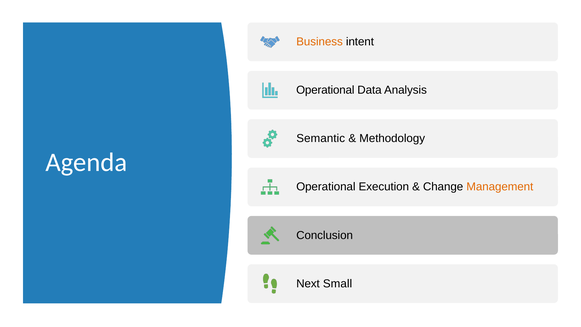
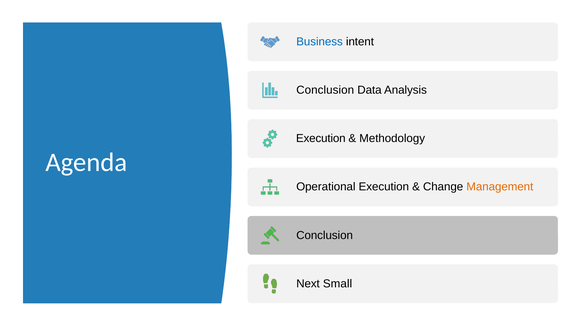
Business colour: orange -> blue
Operational at (325, 90): Operational -> Conclusion
Semantic at (321, 138): Semantic -> Execution
